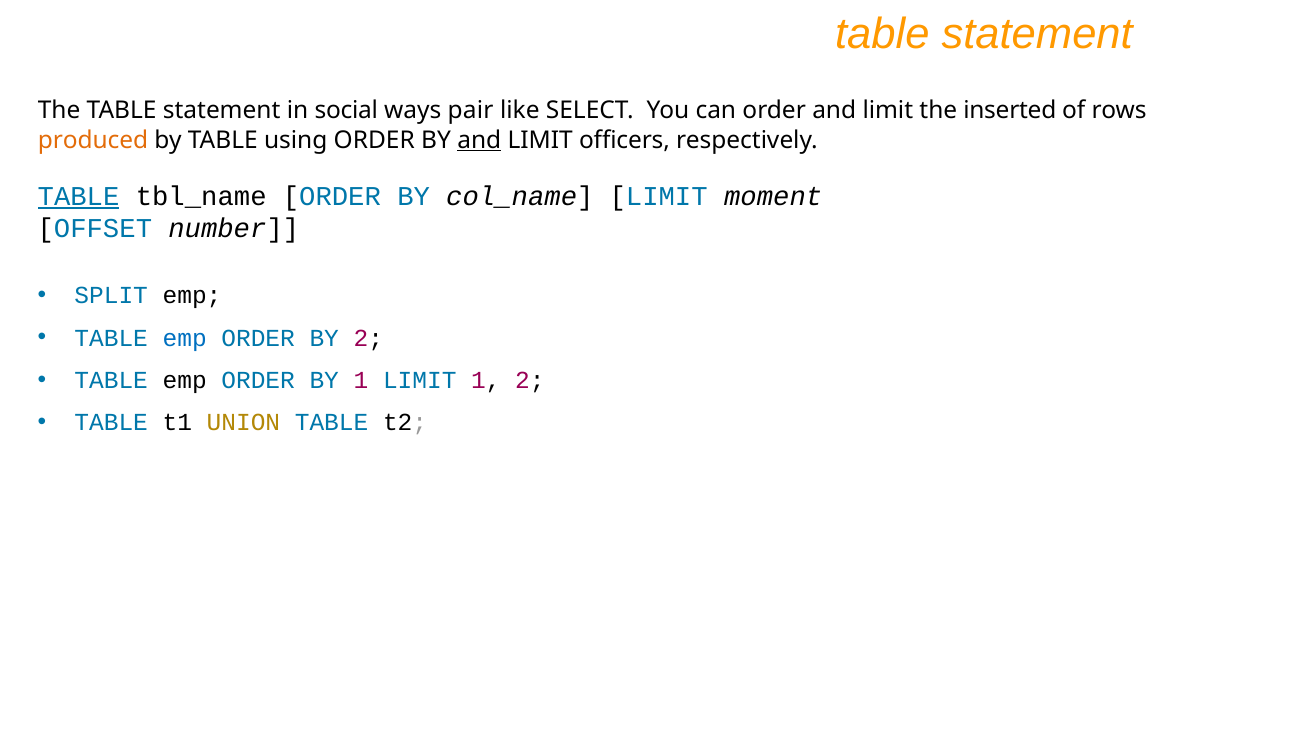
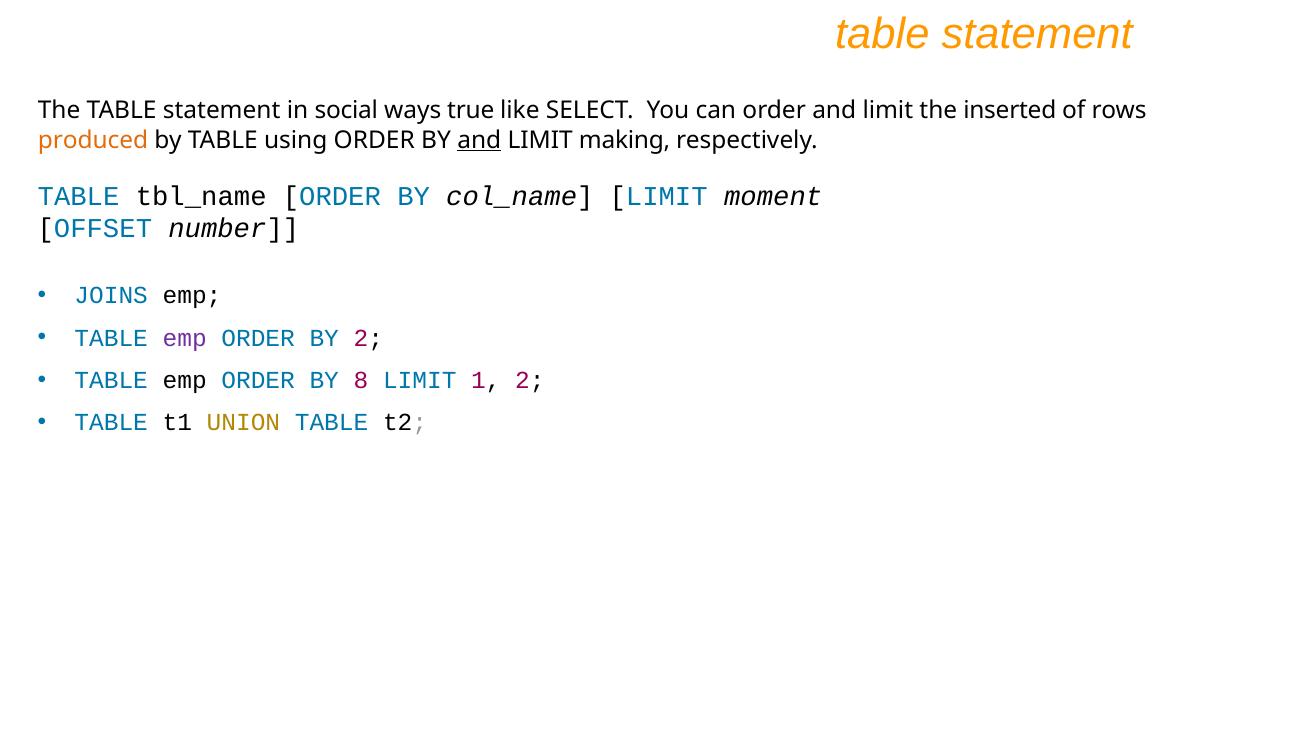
pair: pair -> true
officers: officers -> making
TABLE at (79, 197) underline: present -> none
SPLIT: SPLIT -> JOINS
emp at (185, 338) colour: blue -> purple
BY 1: 1 -> 8
